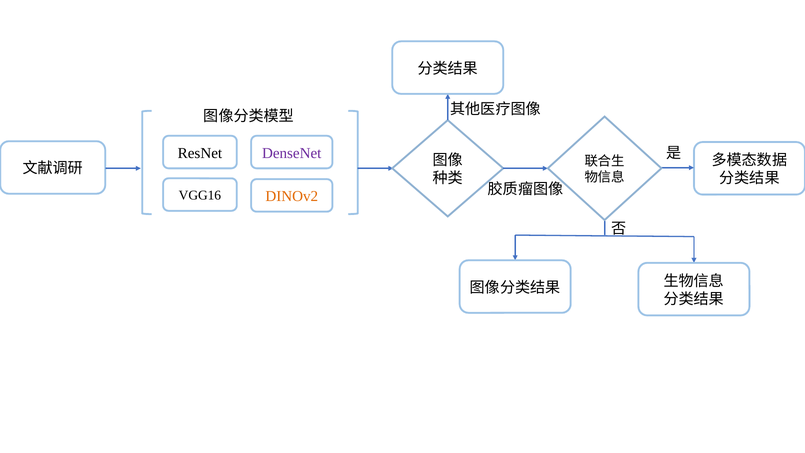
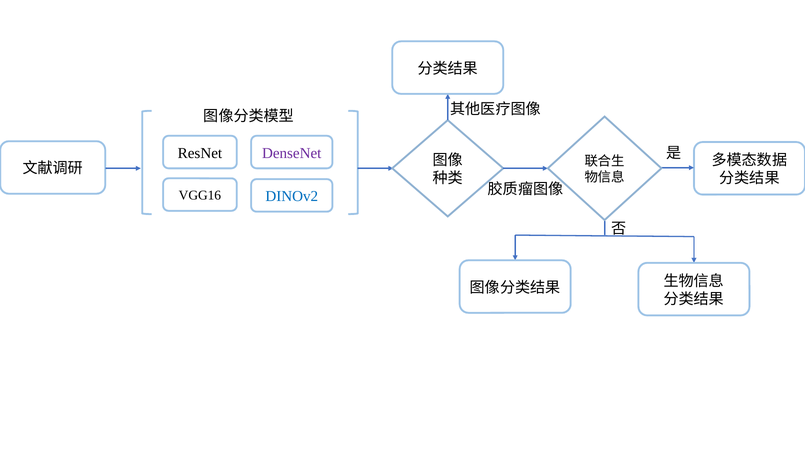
DINOv2 colour: orange -> blue
